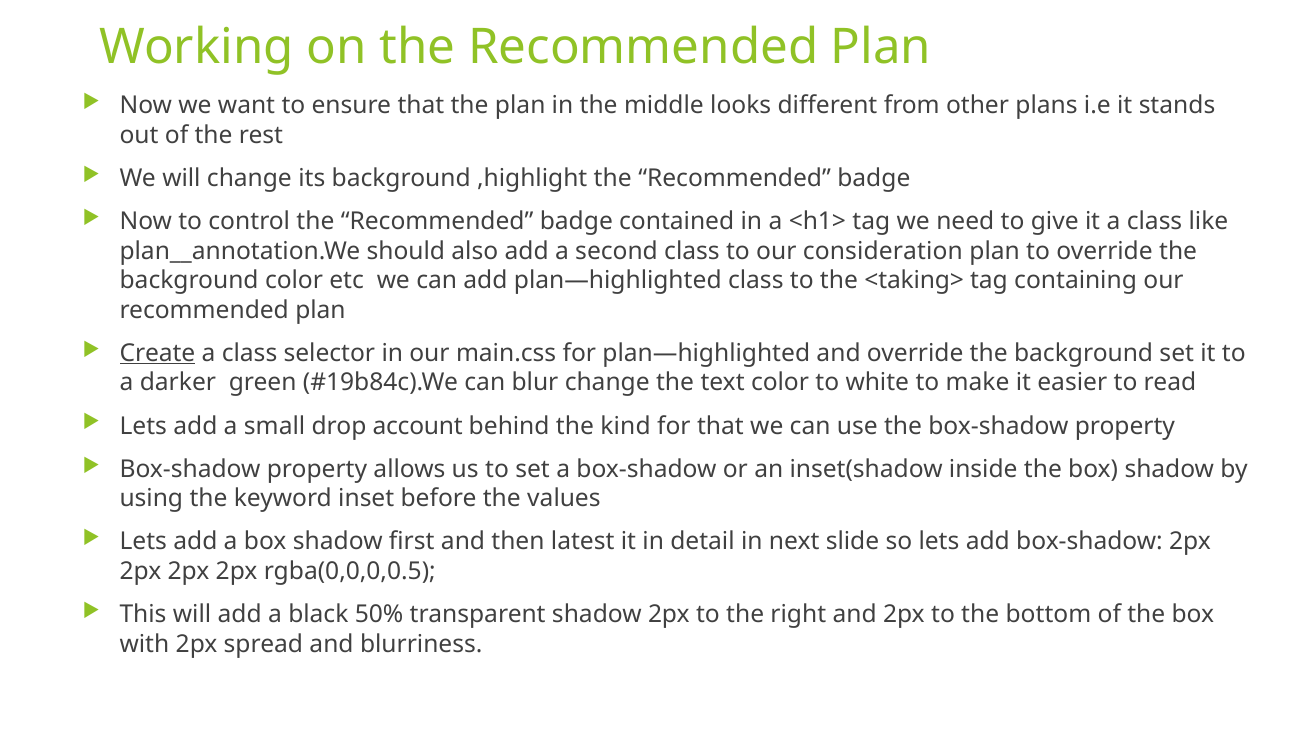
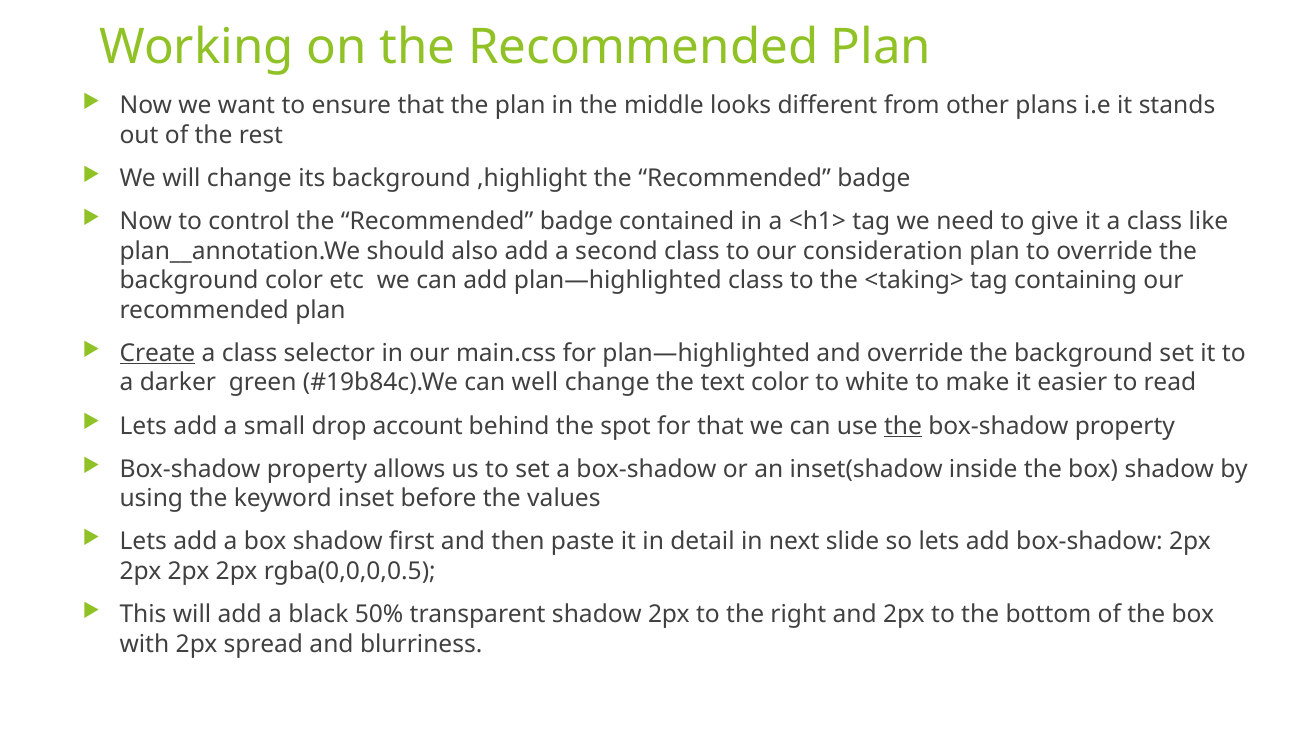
blur: blur -> well
kind: kind -> spot
the at (903, 426) underline: none -> present
latest: latest -> paste
